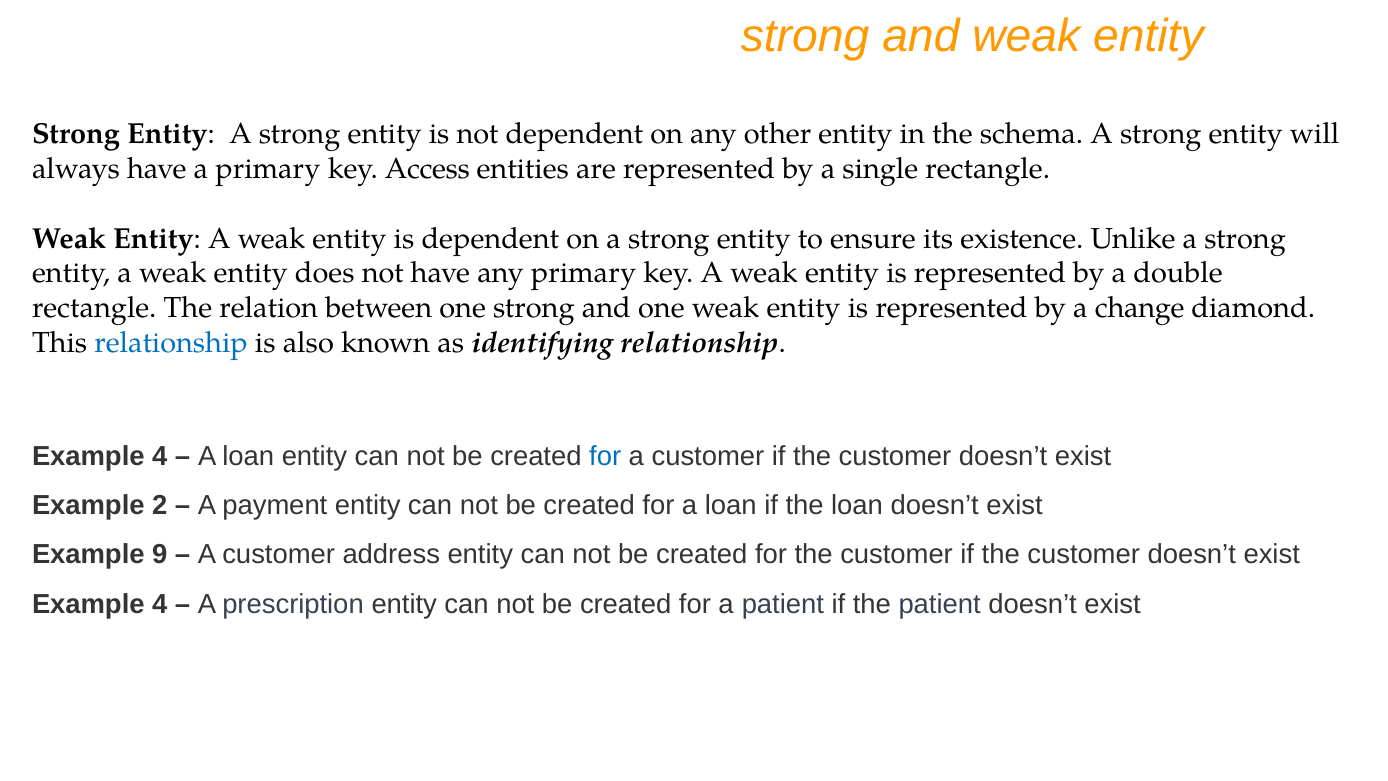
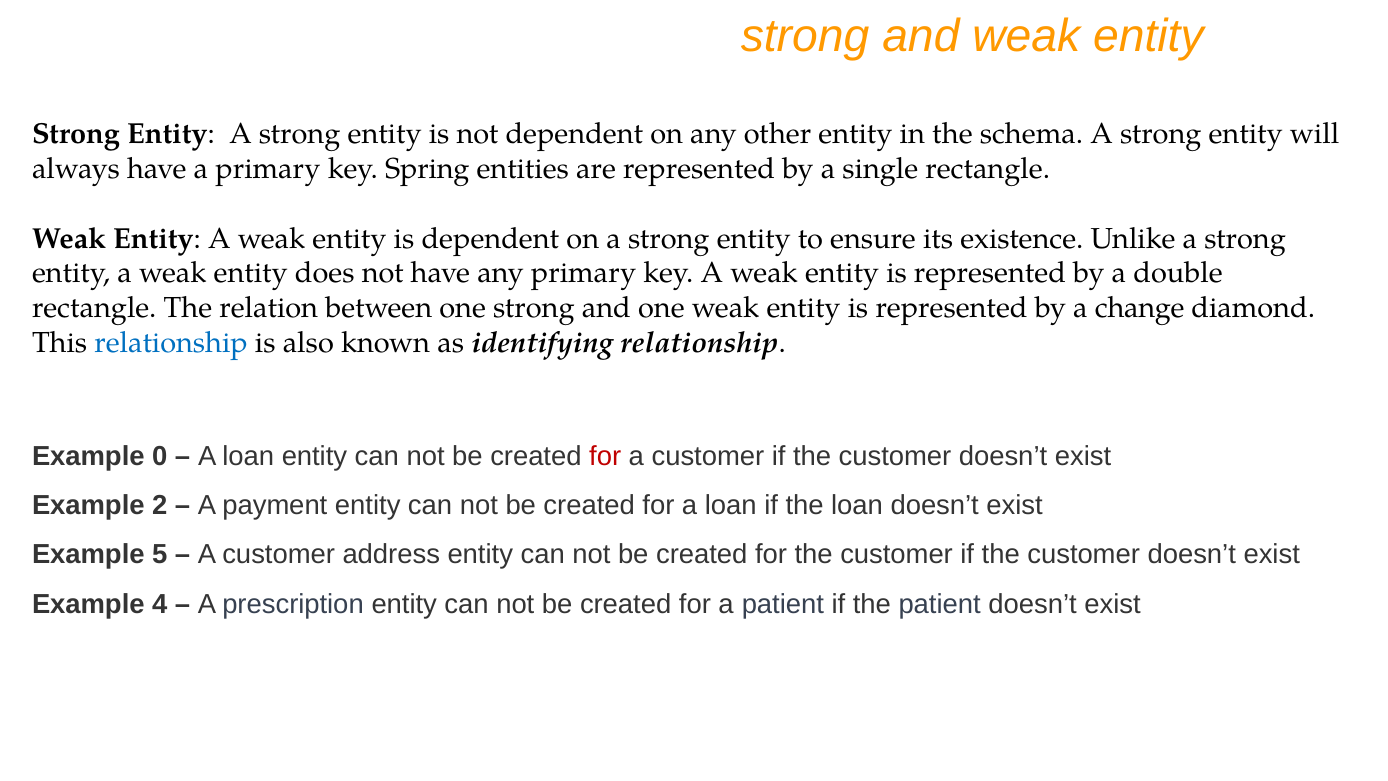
Access: Access -> Spring
4 at (160, 456): 4 -> 0
for at (605, 456) colour: blue -> red
9: 9 -> 5
